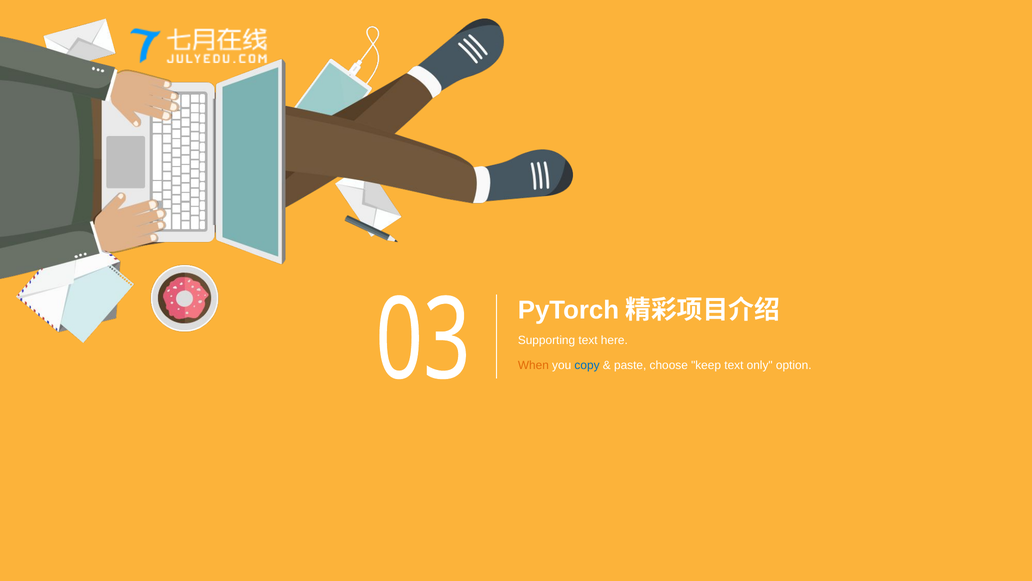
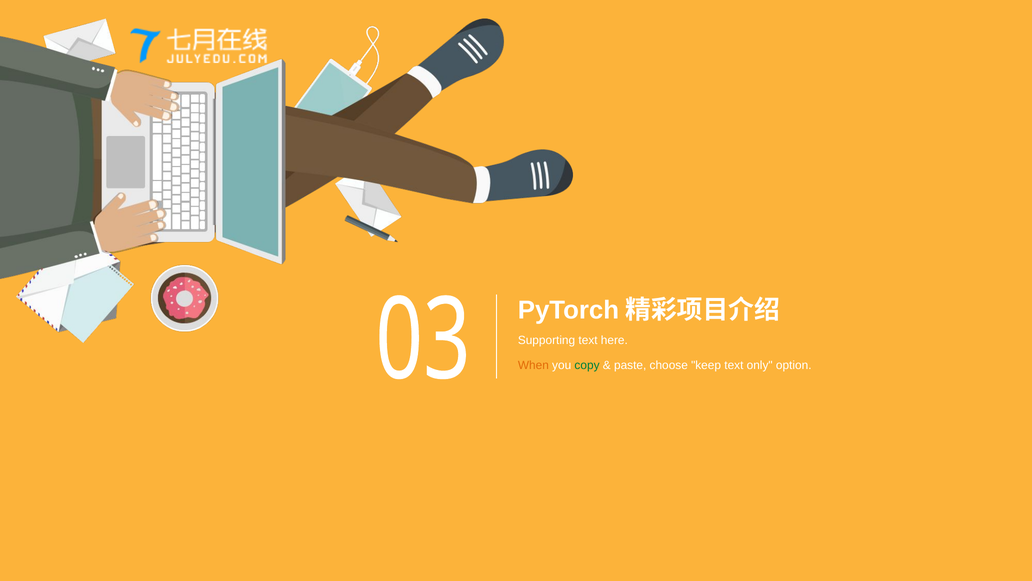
copy colour: blue -> green
